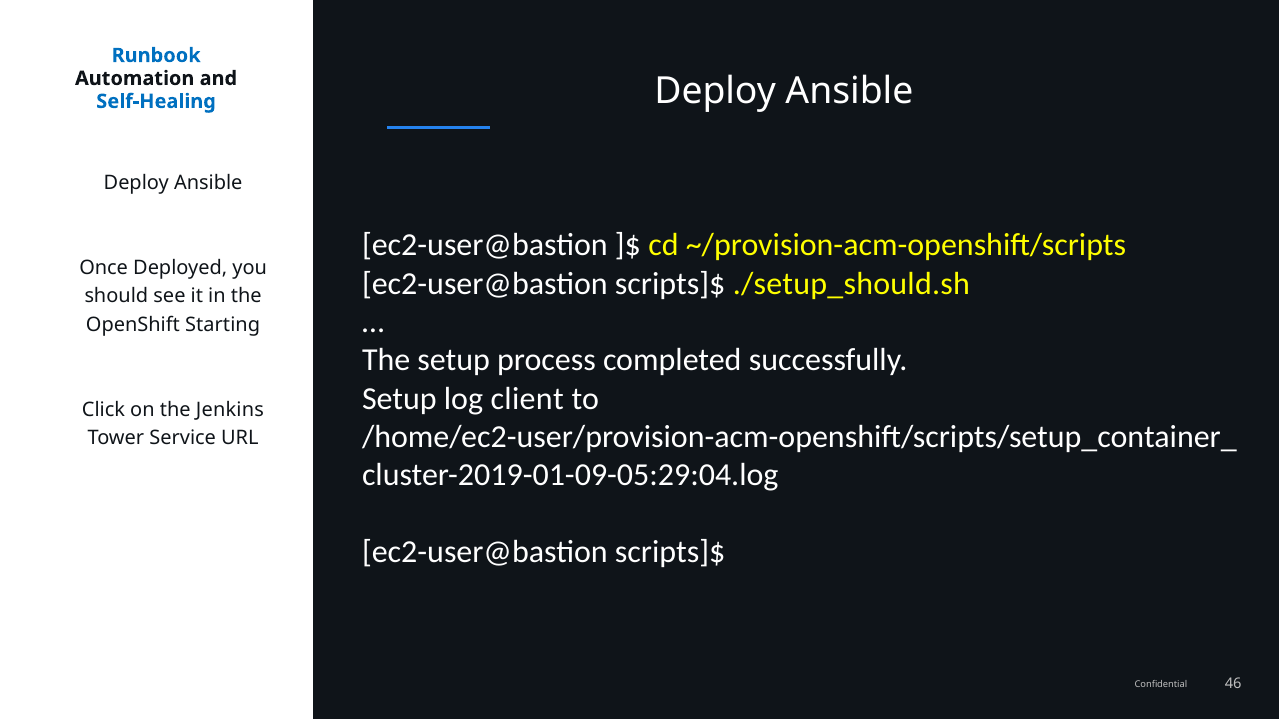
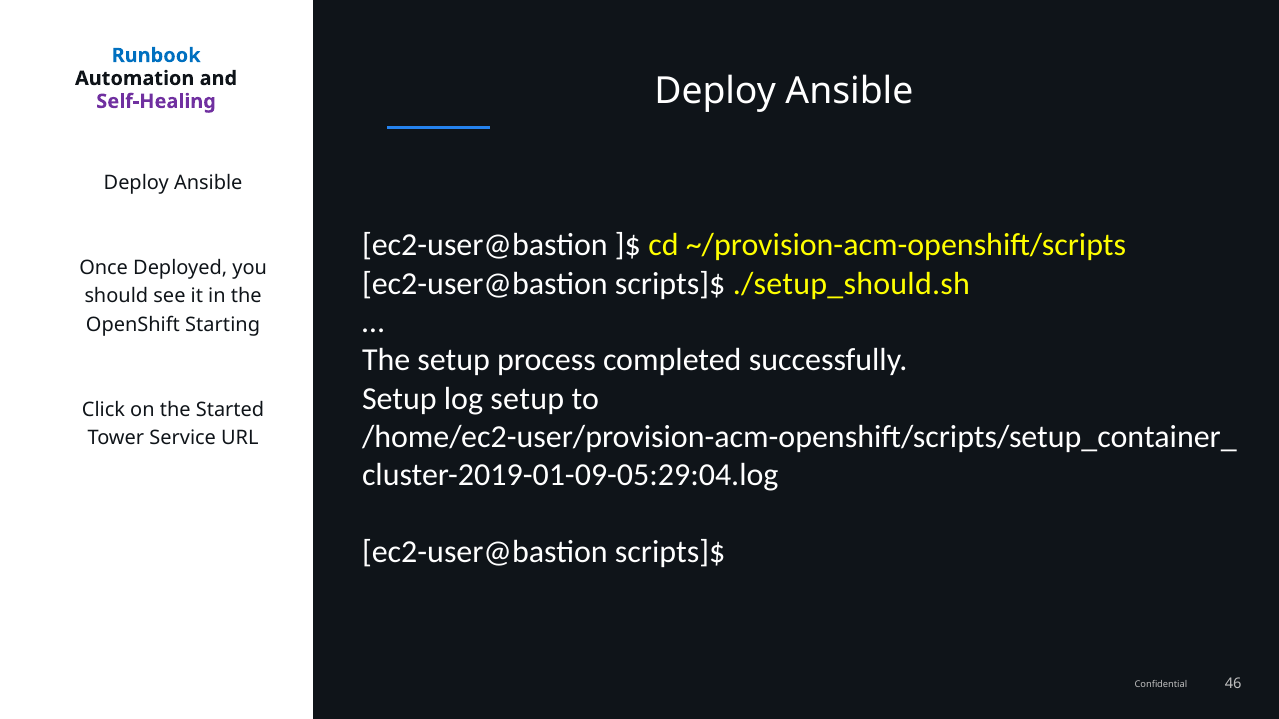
Self-Healing colour: blue -> purple
log client: client -> setup
Jenkins: Jenkins -> Started
